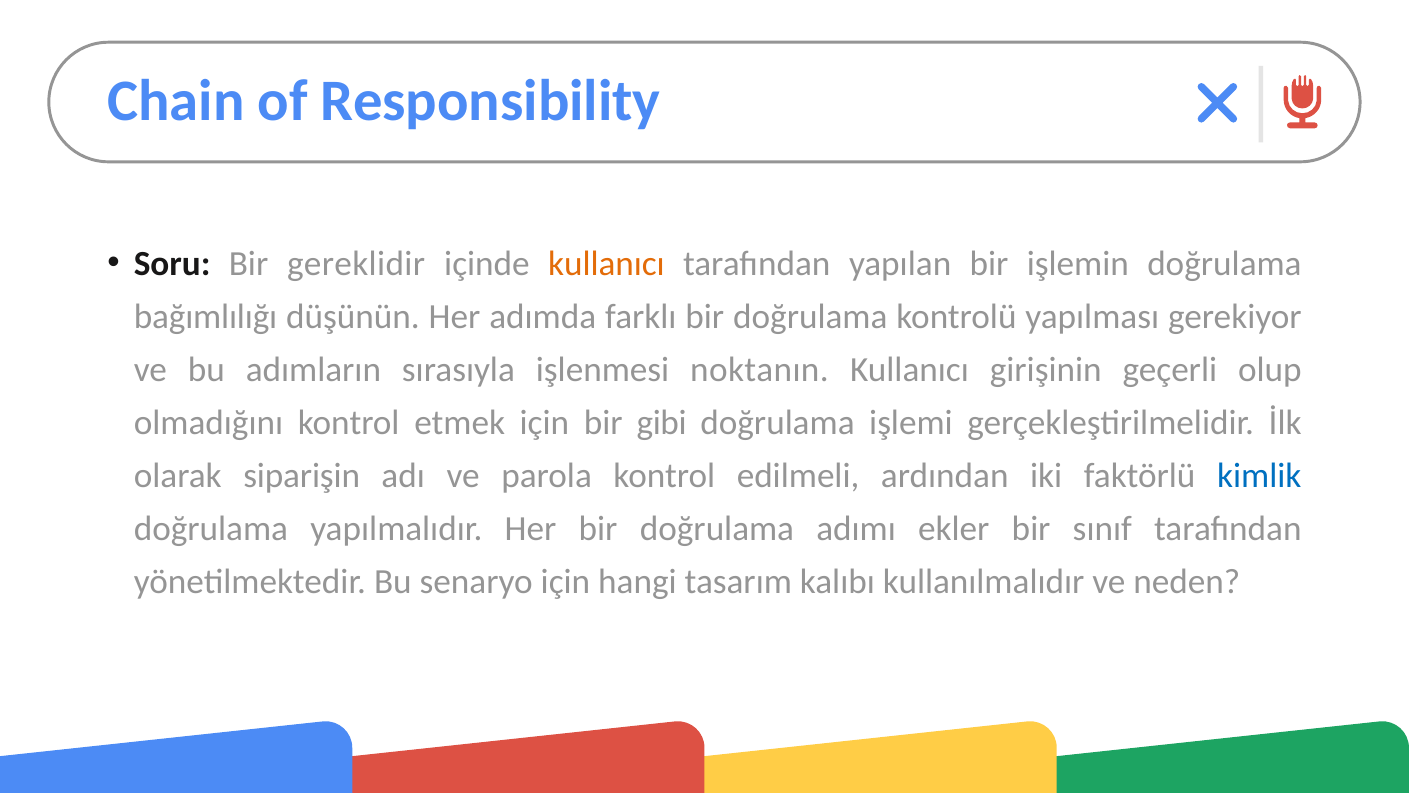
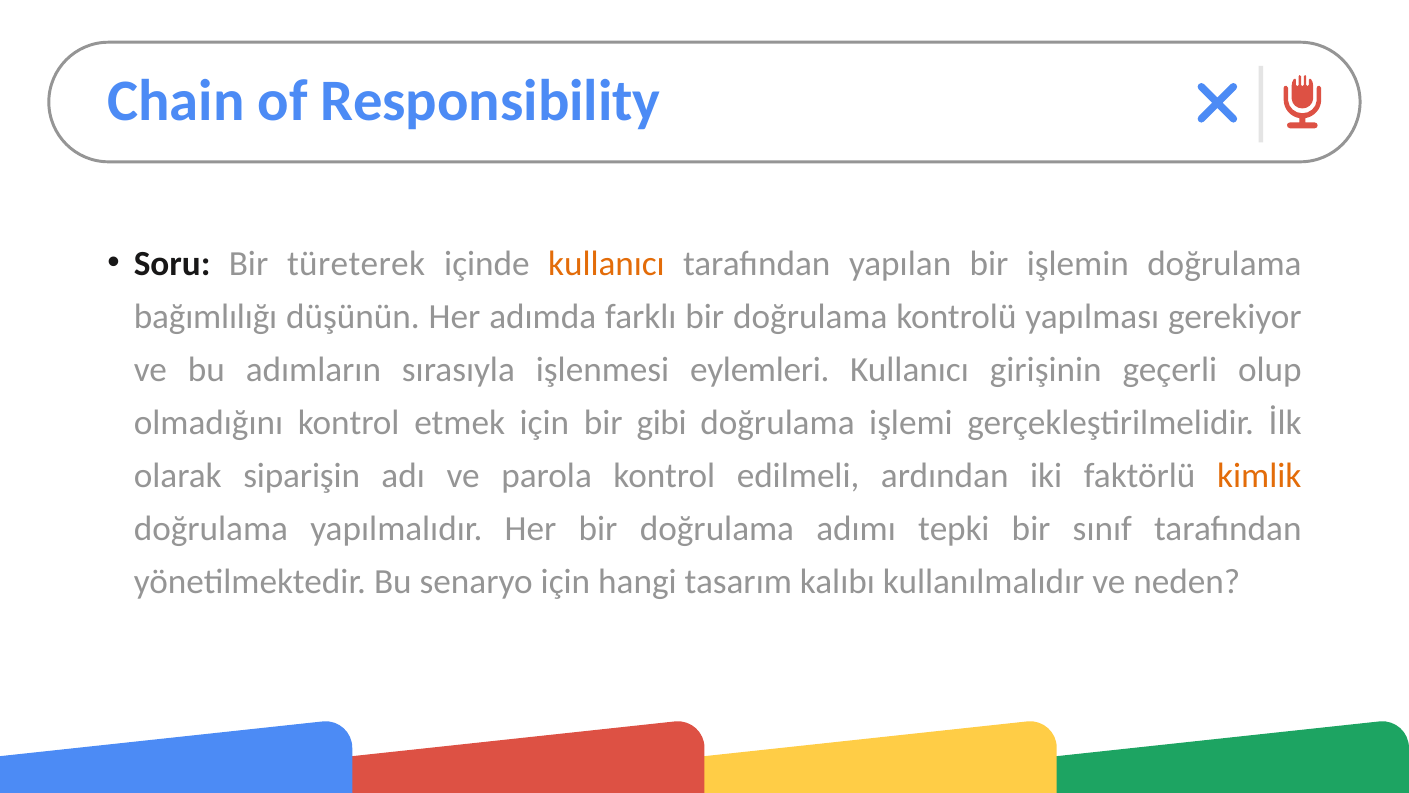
gereklidir: gereklidir -> türeterek
noktanın: noktanın -> eylemleri
kimlik colour: blue -> orange
ekler: ekler -> tepki
